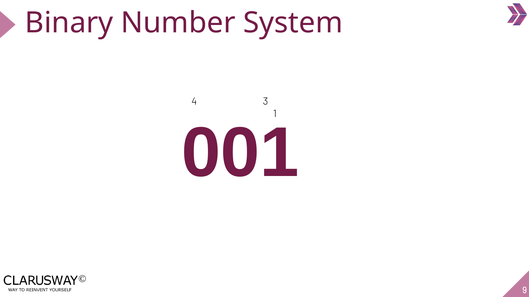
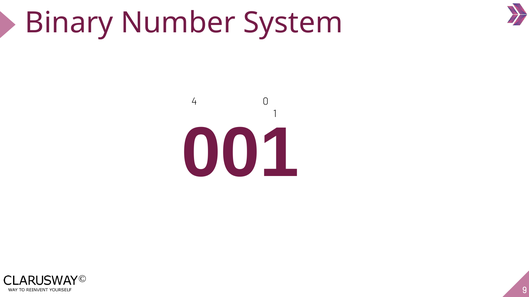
3: 3 -> 0
